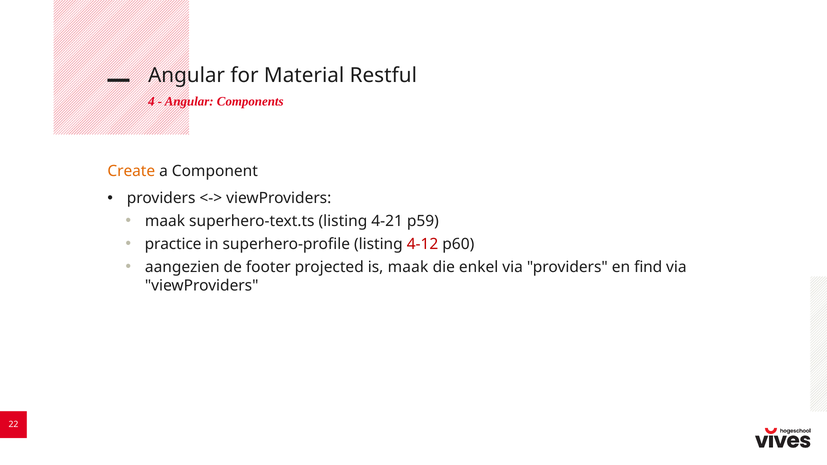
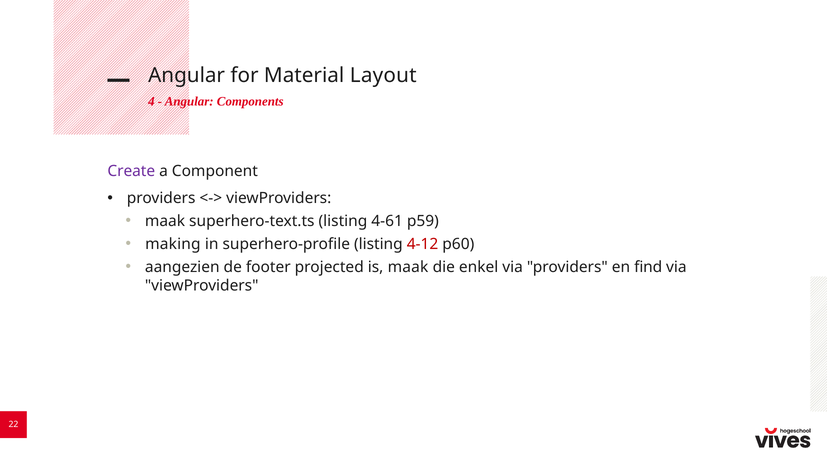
Restful: Restful -> Layout
Create colour: orange -> purple
4-21: 4-21 -> 4-61
practice: practice -> making
